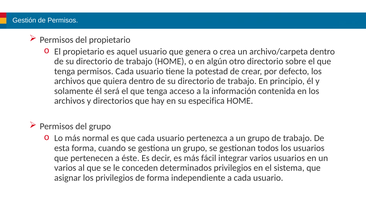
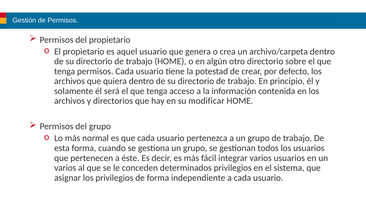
especifica: especifica -> modificar
